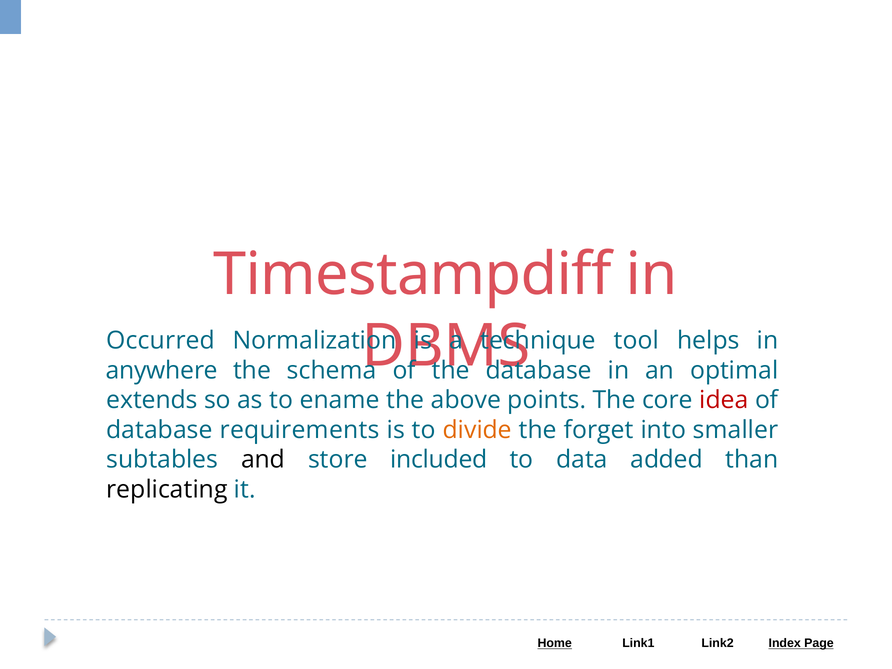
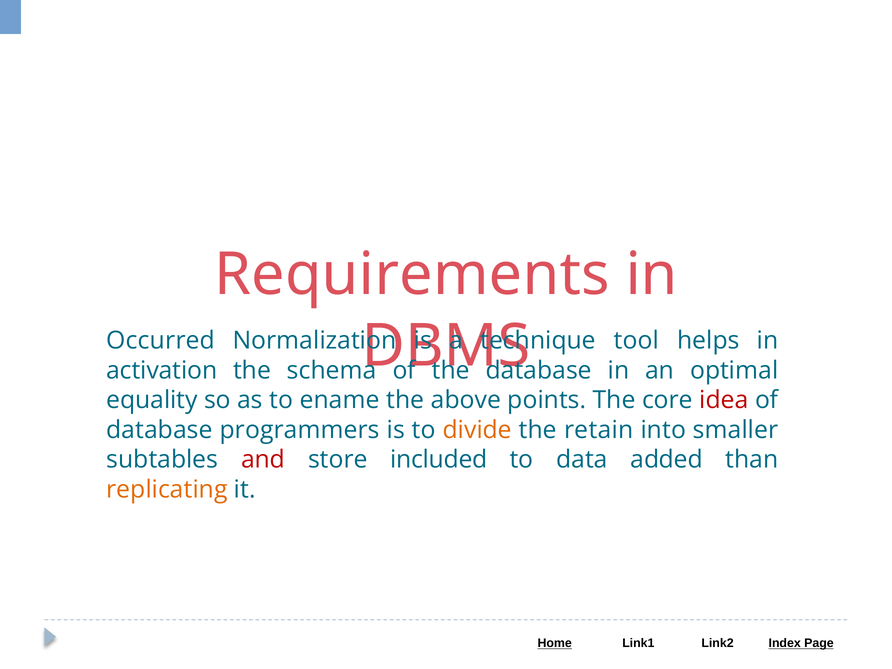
Timestampdiff: Timestampdiff -> Requirements
anywhere: anywhere -> activation
extends: extends -> equality
requirements: requirements -> programmers
forget: forget -> retain
and colour: black -> red
replicating colour: black -> orange
